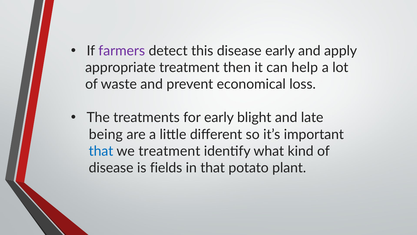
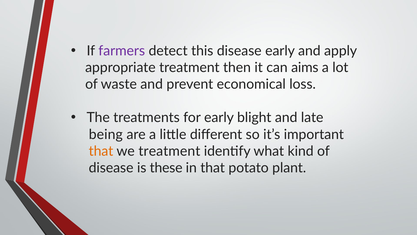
help: help -> aims
that at (101, 151) colour: blue -> orange
fields: fields -> these
